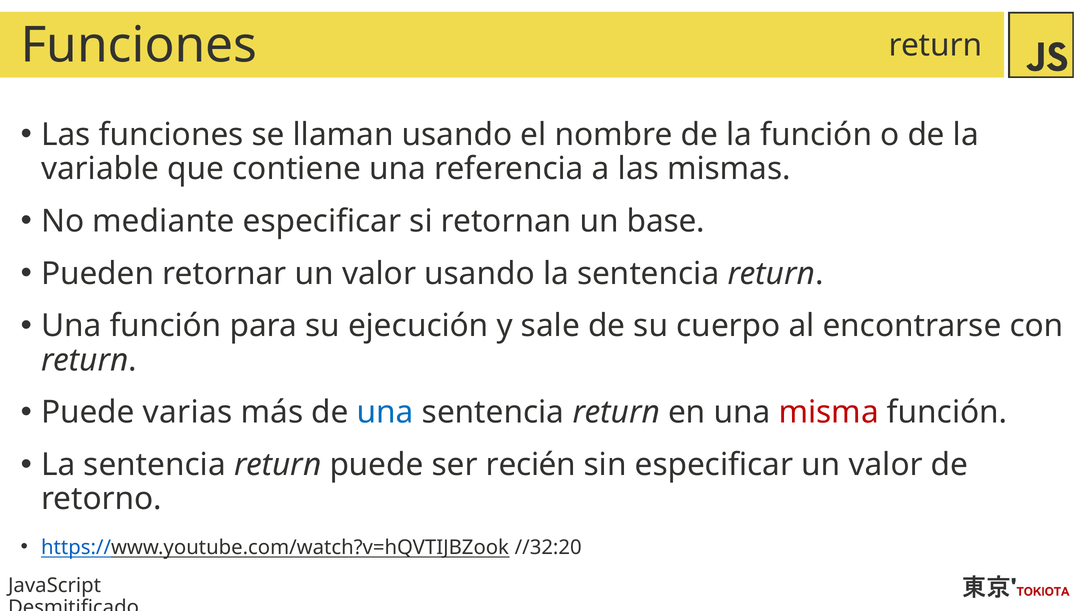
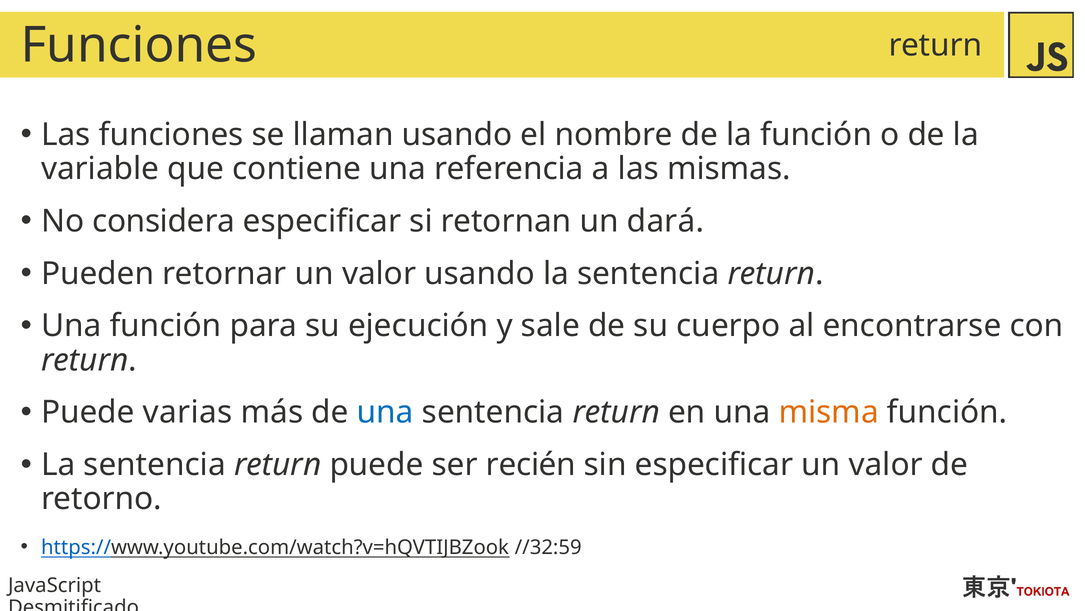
mediante: mediante -> considera
base: base -> dará
misma colour: red -> orange
//32:20: //32:20 -> //32:59
